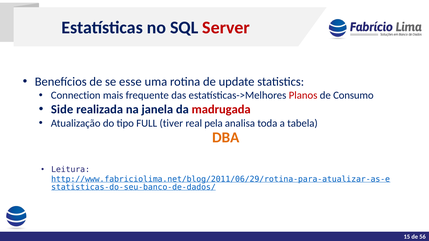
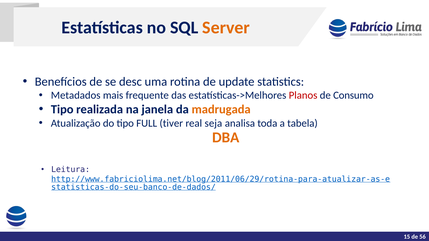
Server colour: red -> orange
esse: esse -> desc
Connection: Connection -> Metadados
Side at (62, 110): Side -> Tipo
madrugada colour: red -> orange
pela: pela -> seja
